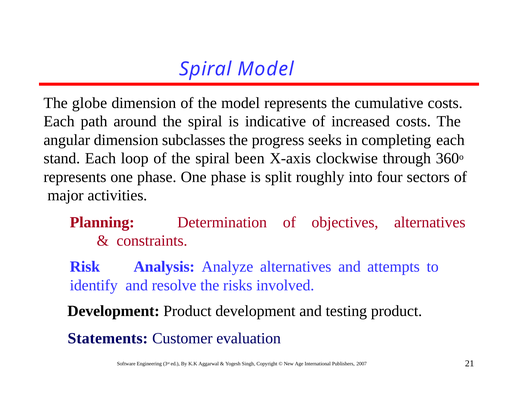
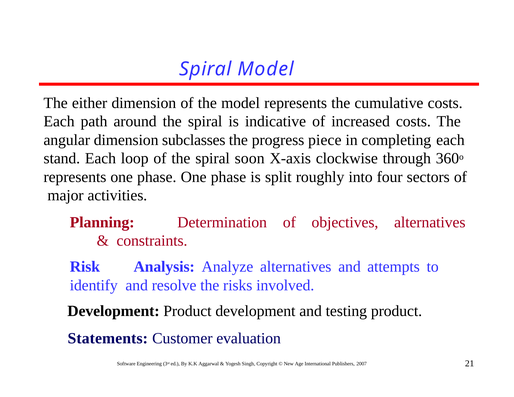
globe: globe -> either
seeks: seeks -> piece
been: been -> soon
